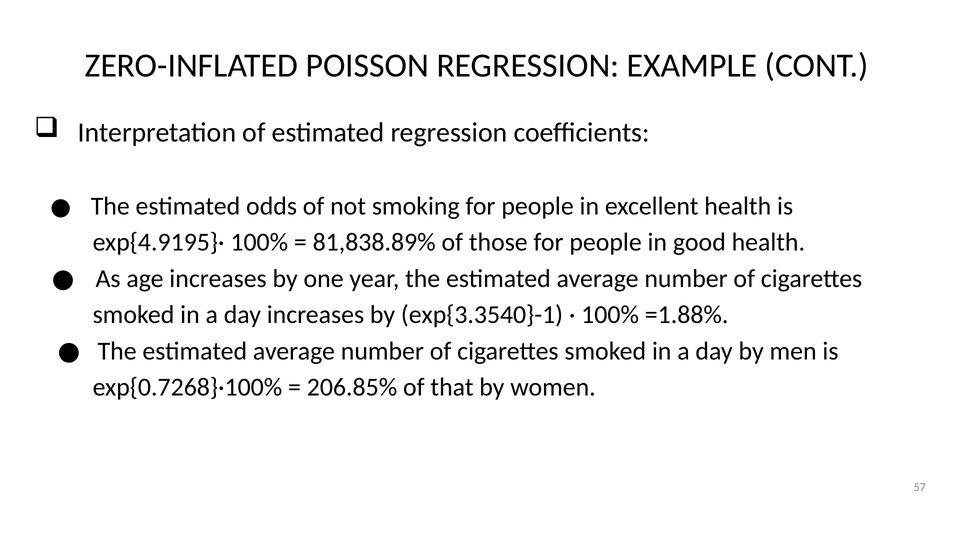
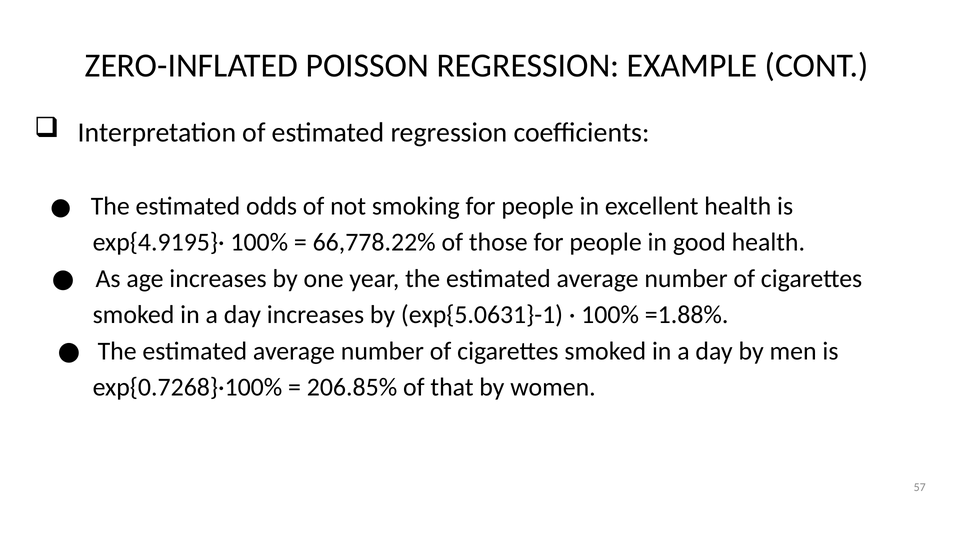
81,838.89%: 81,838.89% -> 66,778.22%
exp{3.3540}-1: exp{3.3540}-1 -> exp{5.0631}-1
